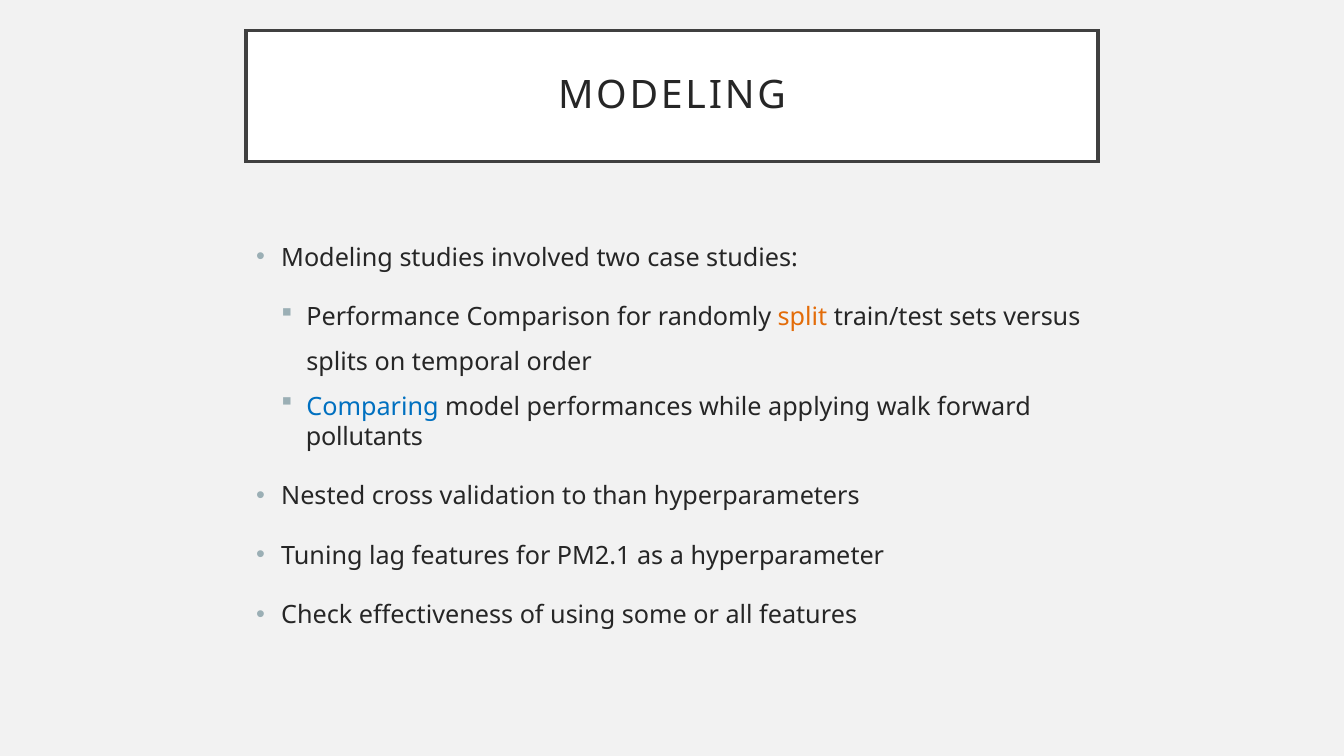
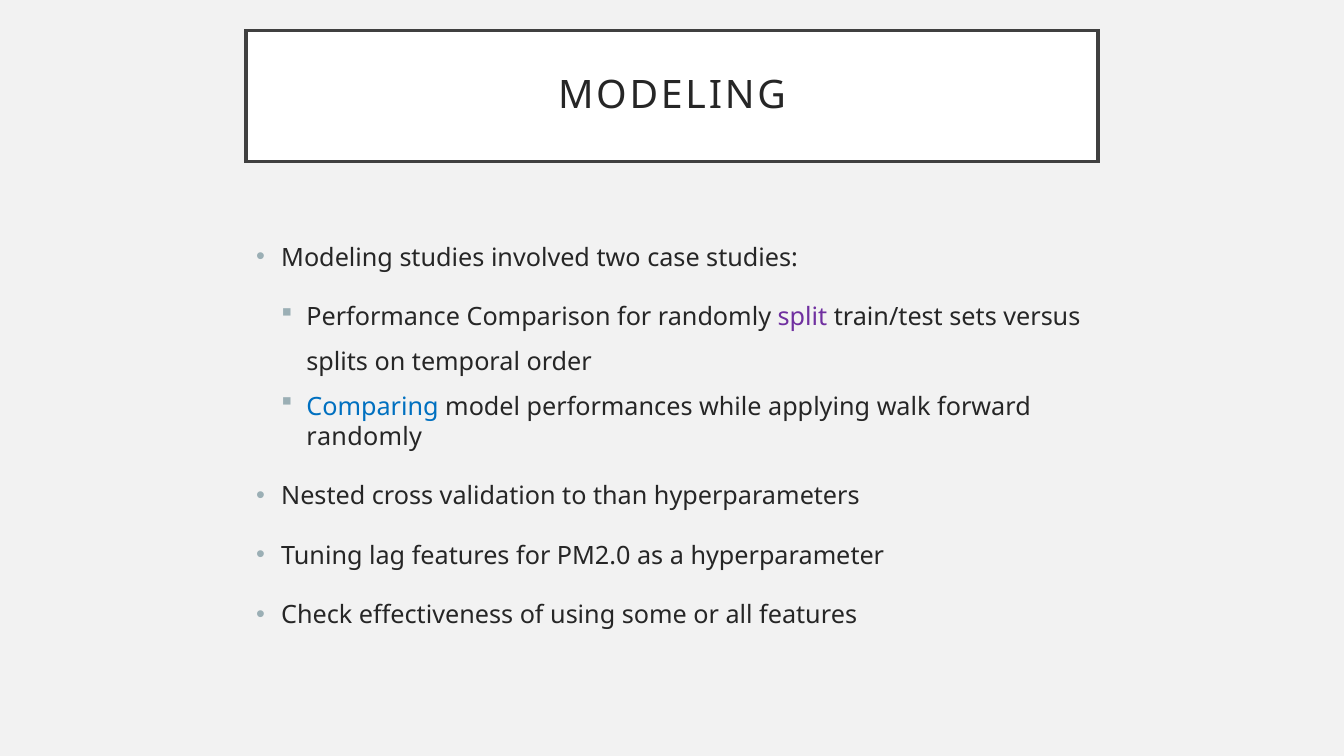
split colour: orange -> purple
pollutants at (364, 437): pollutants -> randomly
PM2.1: PM2.1 -> PM2.0
